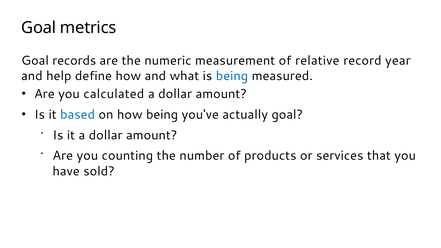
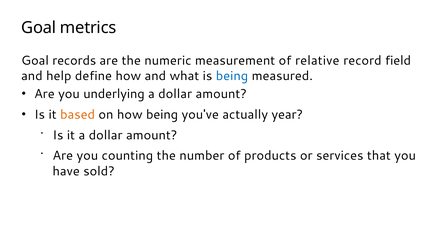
year: year -> field
calculated: calculated -> underlying
based colour: blue -> orange
actually goal: goal -> year
